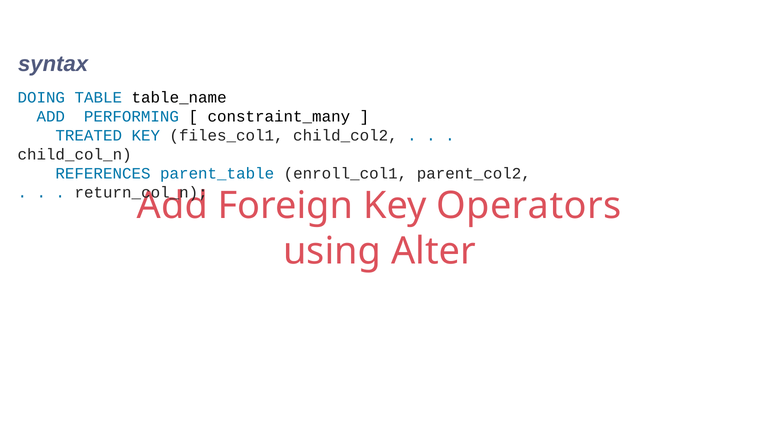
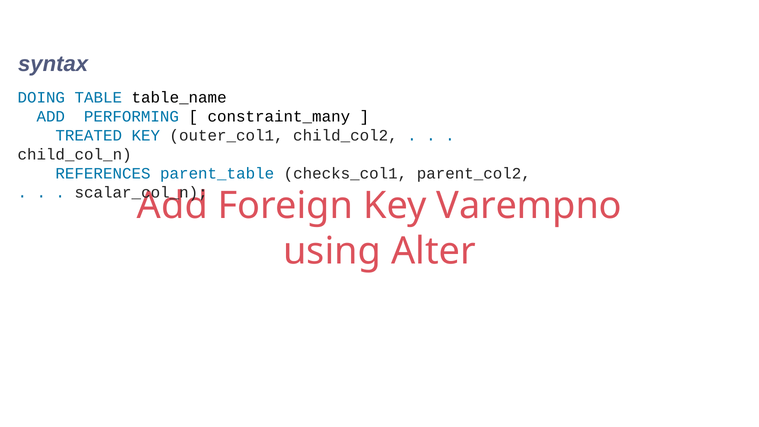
files_col1: files_col1 -> outer_col1
enroll_col1: enroll_col1 -> checks_col1
return_col_n: return_col_n -> scalar_col_n
Operators: Operators -> Varempno
